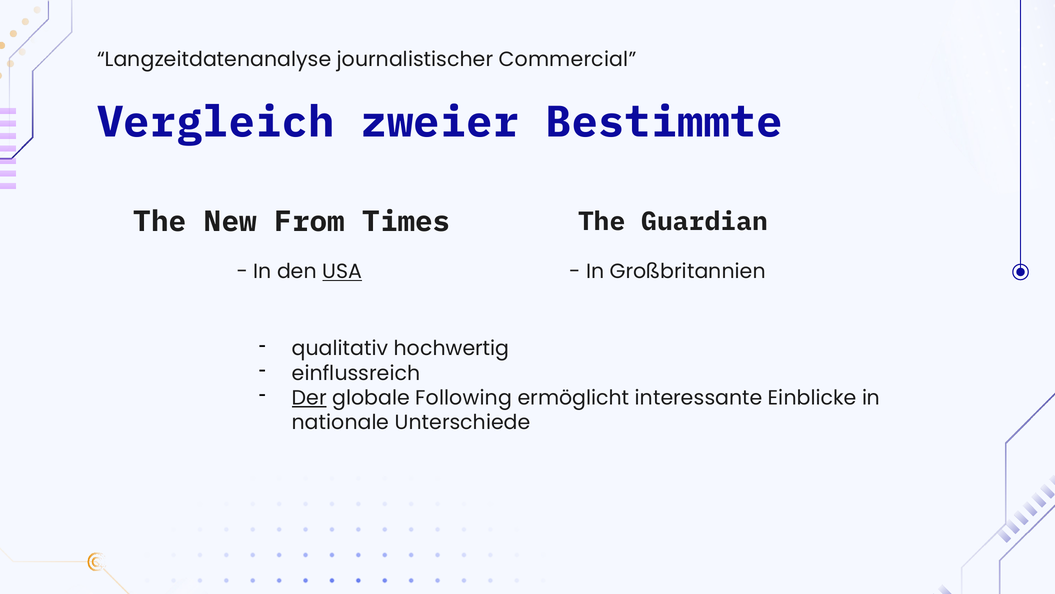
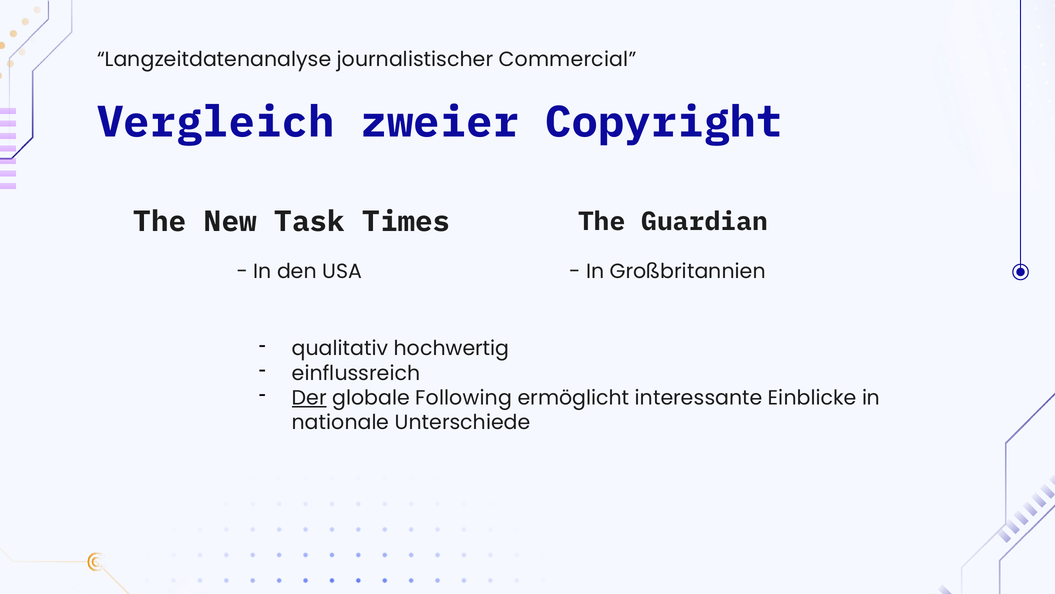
Bestimmte: Bestimmte -> Copyright
From: From -> Task
USA underline: present -> none
